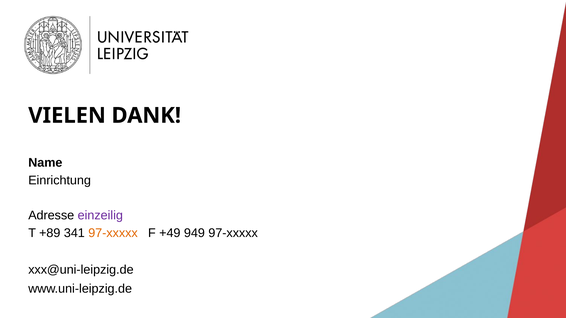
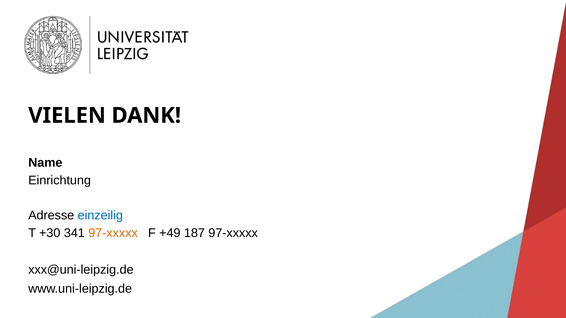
einzeilig colour: purple -> blue
+89: +89 -> +30
949: 949 -> 187
